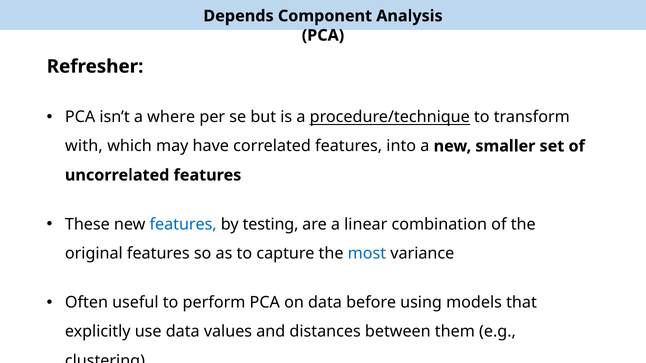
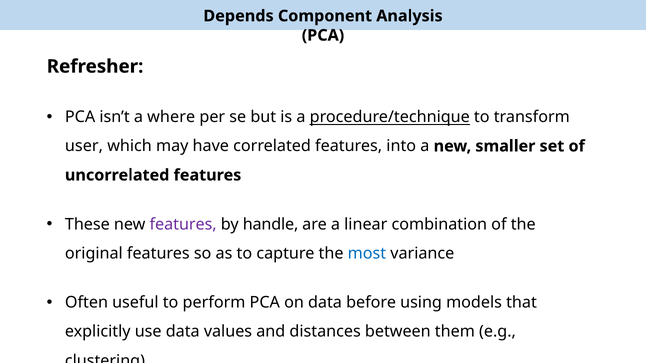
with: with -> user
features at (183, 225) colour: blue -> purple
testing: testing -> handle
